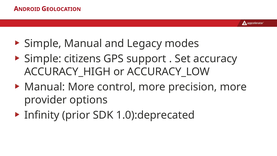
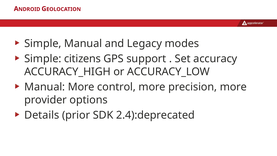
Infinity: Infinity -> Details
1.0):deprecated: 1.0):deprecated -> 2.4):deprecated
